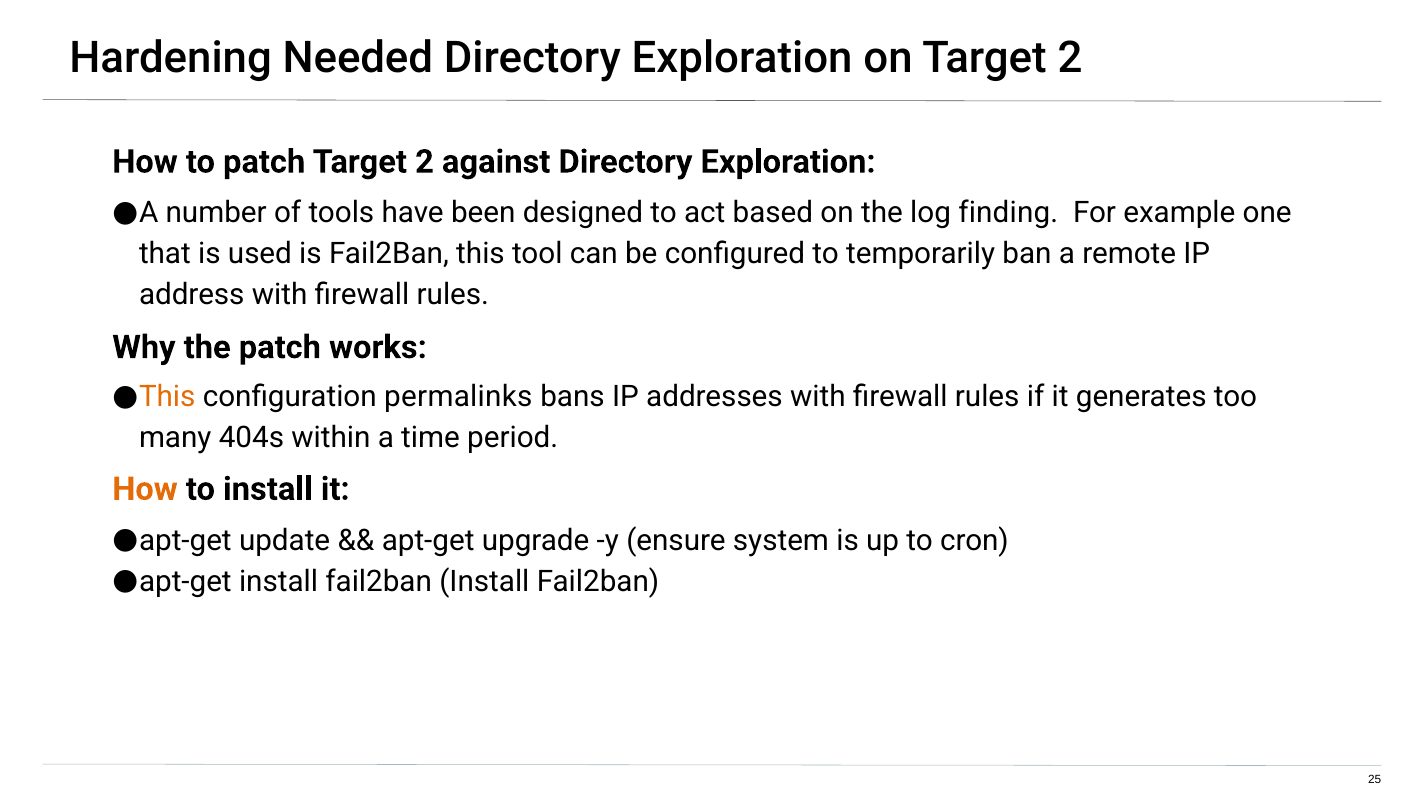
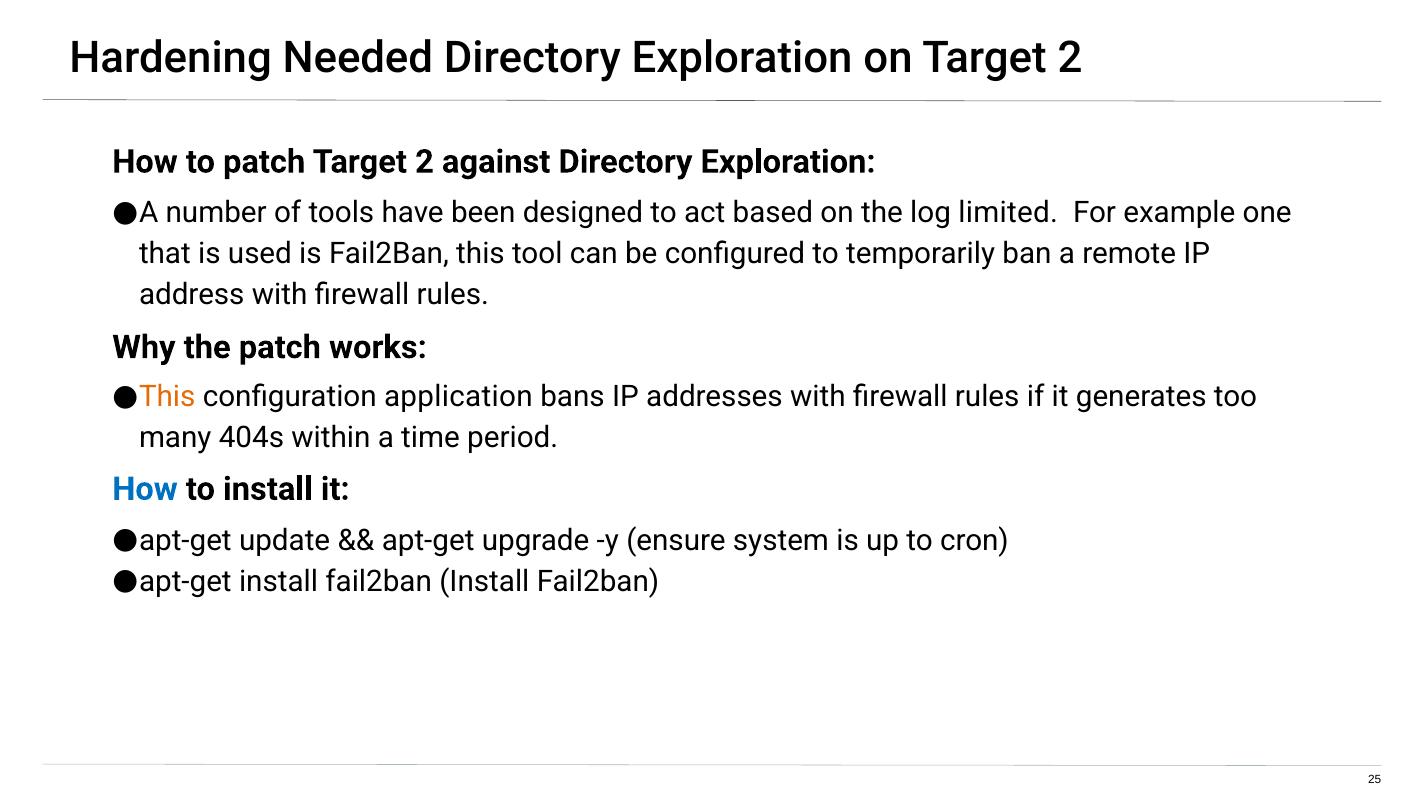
finding: finding -> limited
permalinks: permalinks -> application
How at (145, 489) colour: orange -> blue
